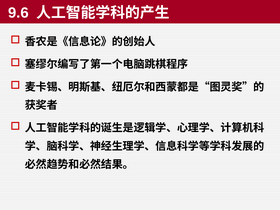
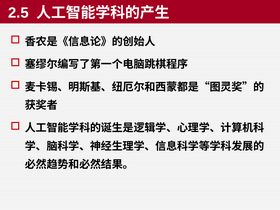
9.6: 9.6 -> 2.5
